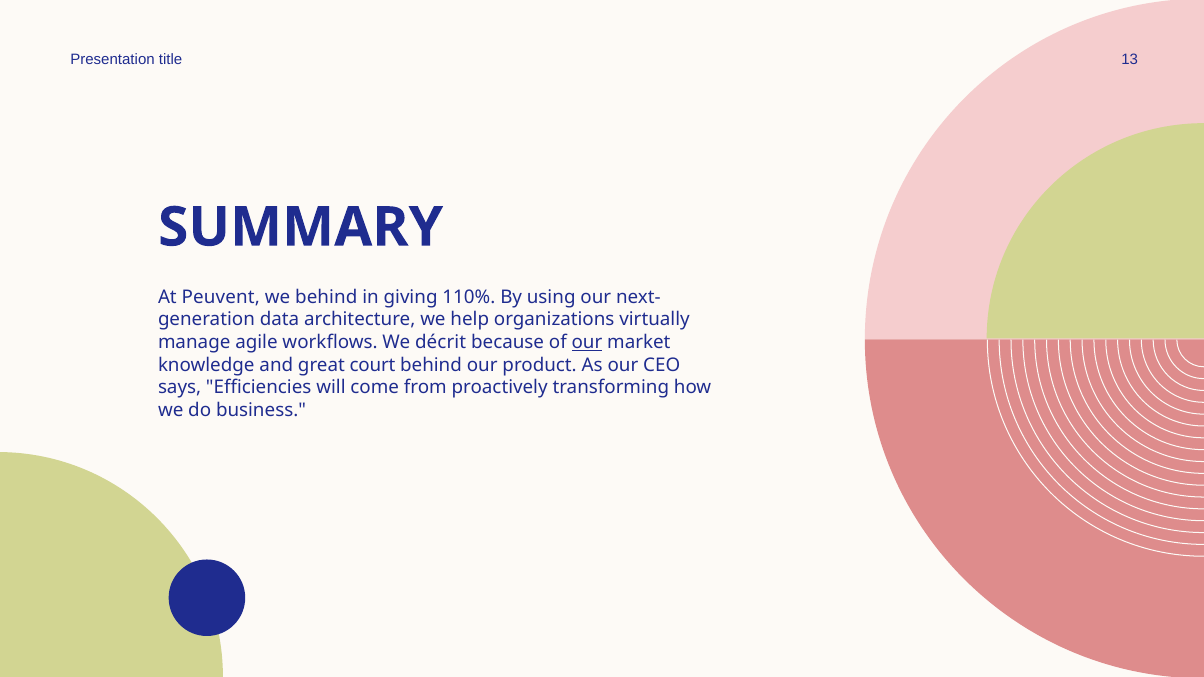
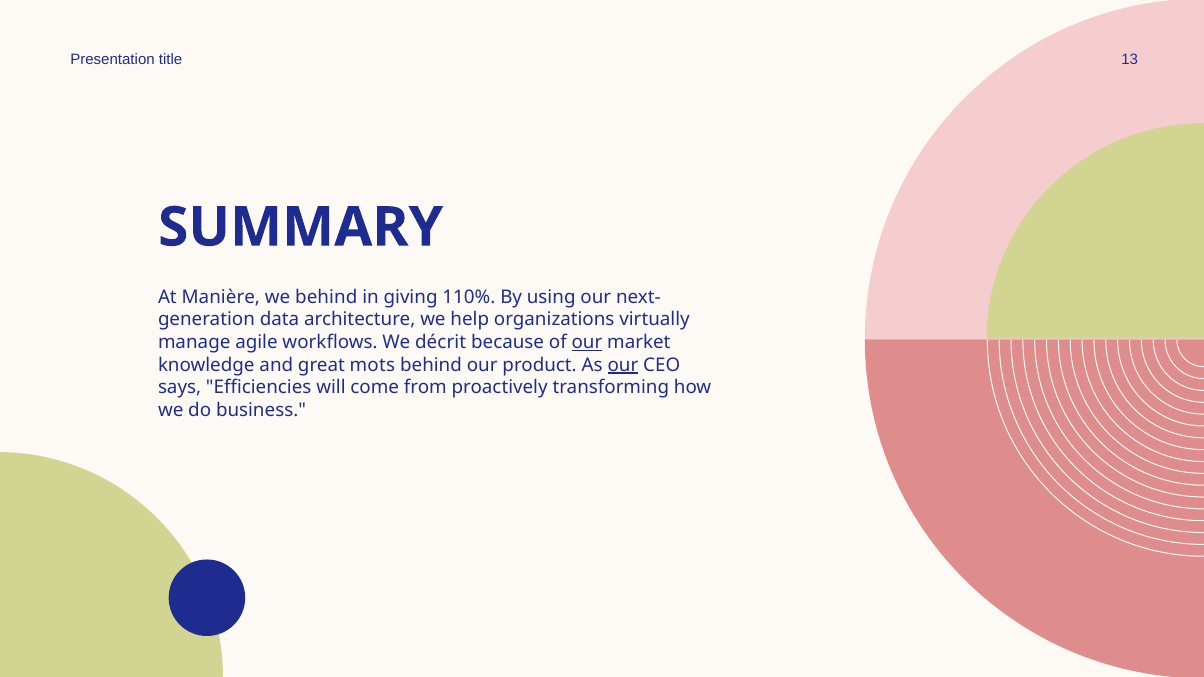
Peuvent: Peuvent -> Manière
court: court -> mots
our at (623, 365) underline: none -> present
